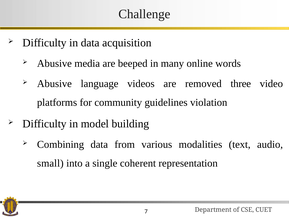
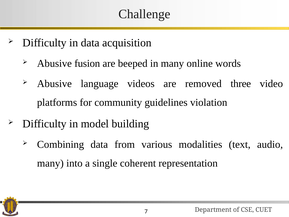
media: media -> fusion
small at (50, 163): small -> many
